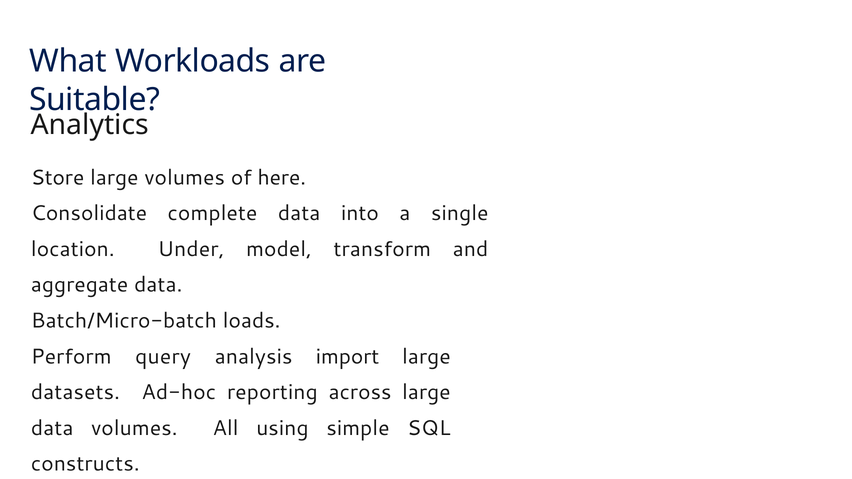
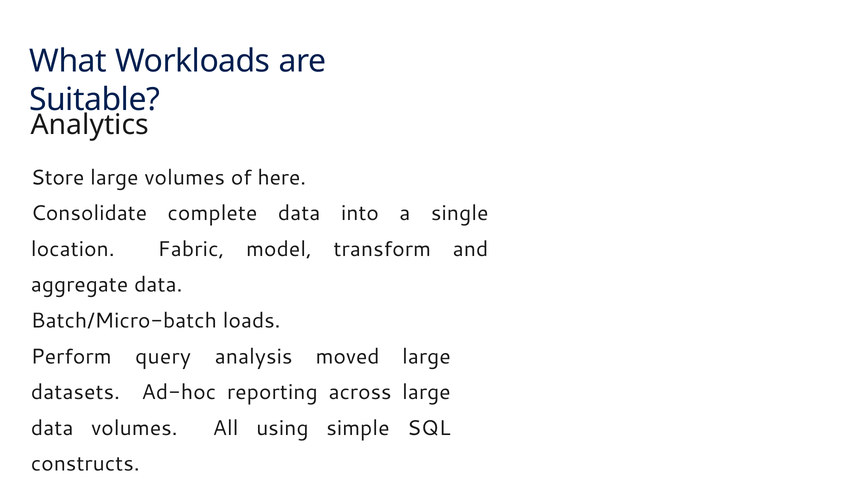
Under: Under -> Fabric
import: import -> moved
